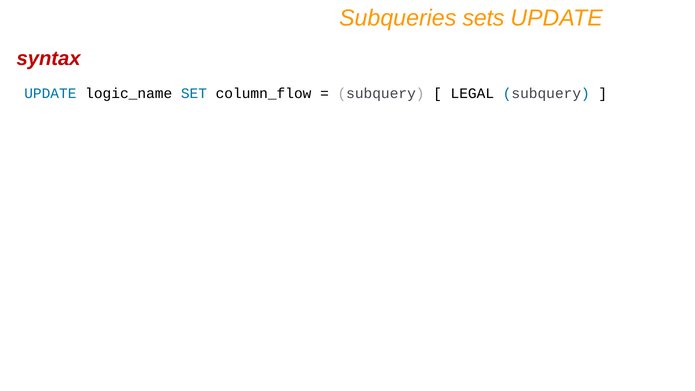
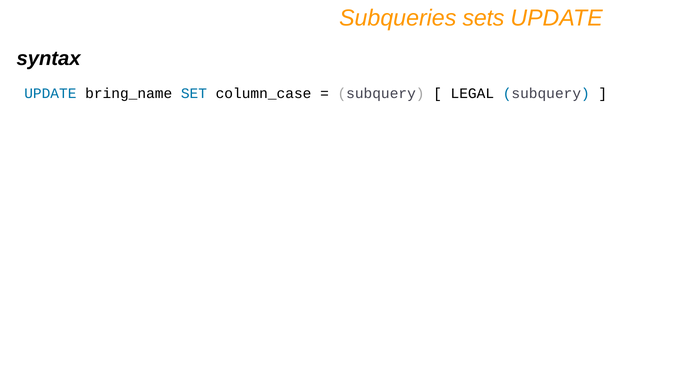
syntax colour: red -> black
logic_name: logic_name -> bring_name
column_flow: column_flow -> column_case
